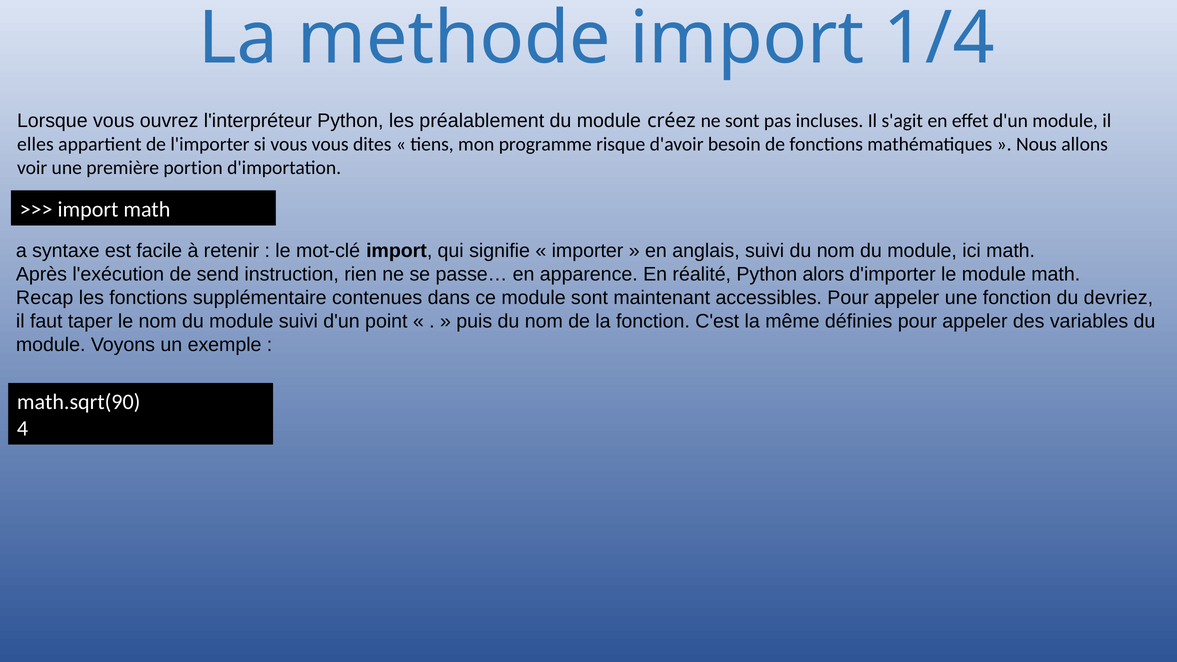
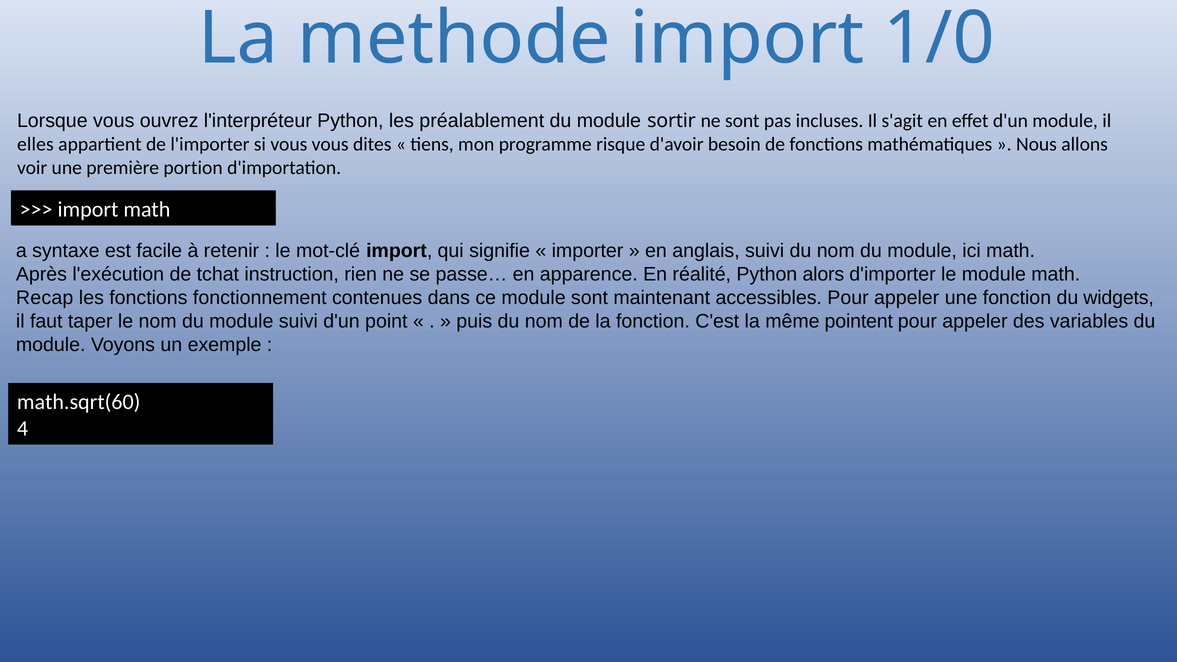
1/4: 1/4 -> 1/0
créez: créez -> sortir
send: send -> tchat
supplémentaire: supplémentaire -> fonctionnement
devriez: devriez -> widgets
définies: définies -> pointent
math.sqrt(90: math.sqrt(90 -> math.sqrt(60
